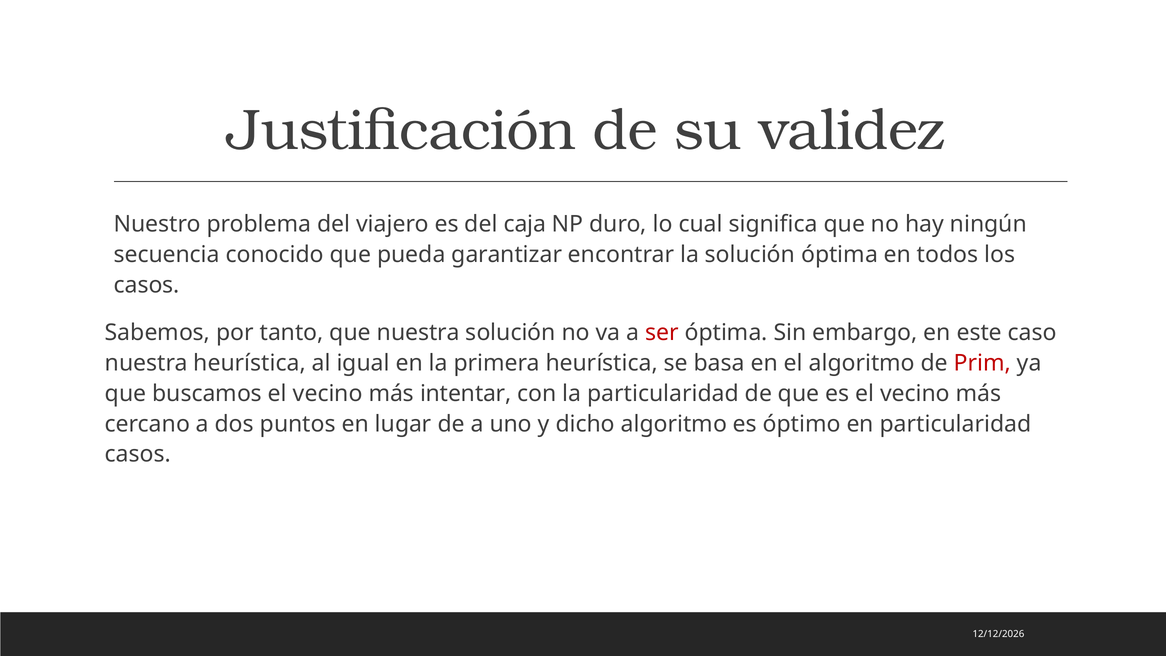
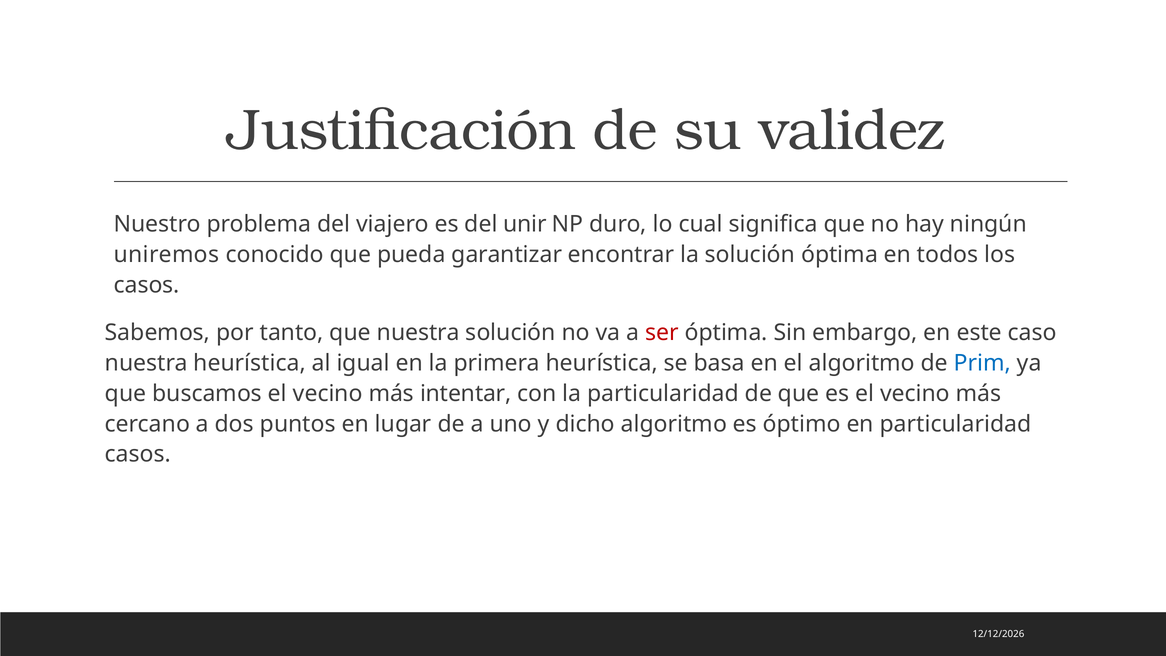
caja: caja -> unir
secuencia: secuencia -> uniremos
Prim colour: red -> blue
